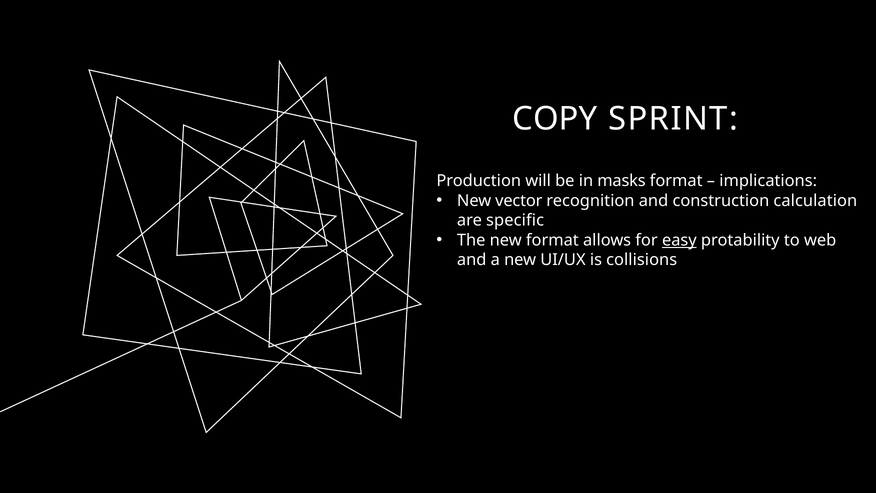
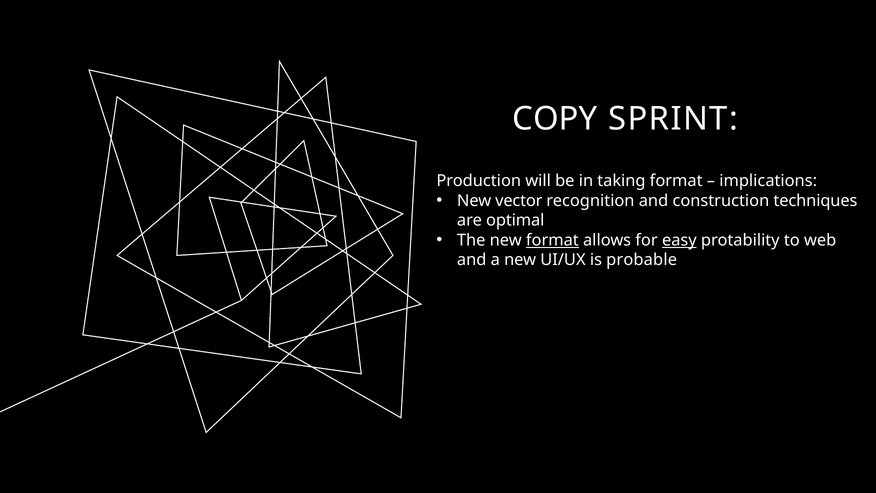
masks: masks -> taking
calculation: calculation -> techniques
specific: specific -> optimal
format at (552, 240) underline: none -> present
collisions: collisions -> probable
